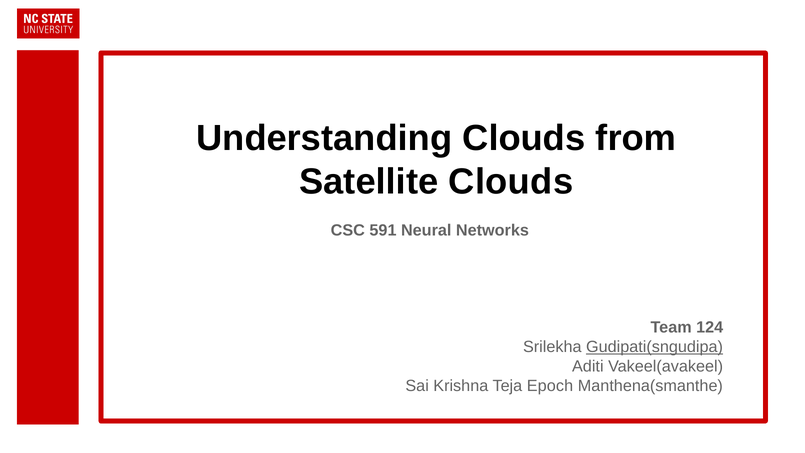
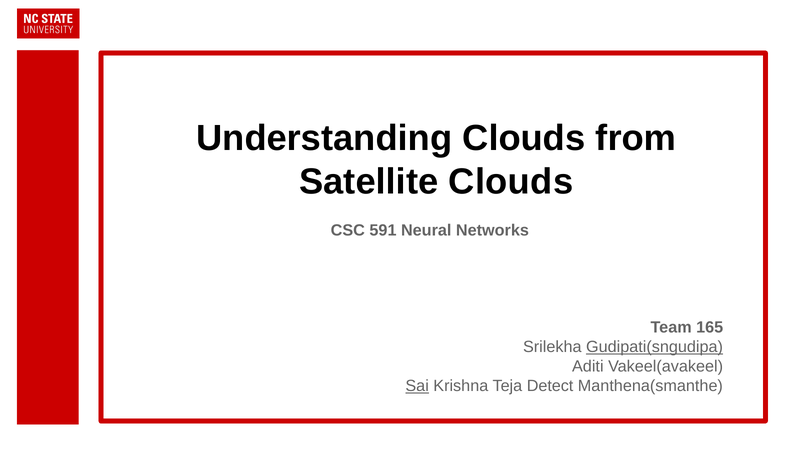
124: 124 -> 165
Sai underline: none -> present
Epoch: Epoch -> Detect
